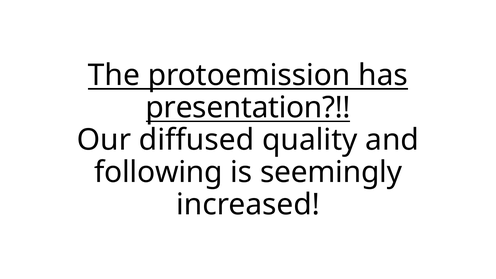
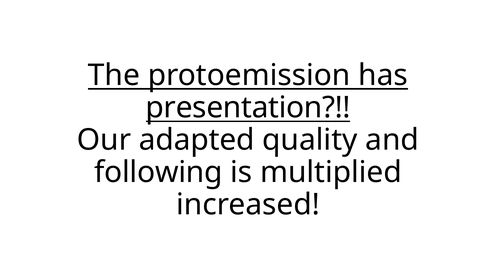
diffused: diffused -> adapted
seemingly: seemingly -> multiplied
